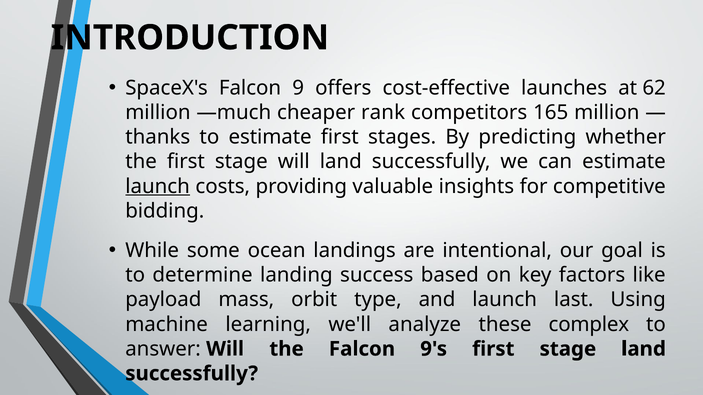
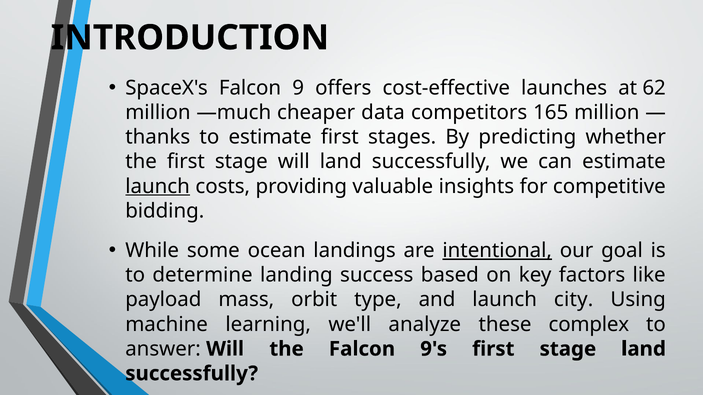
rank: rank -> data
intentional underline: none -> present
last: last -> city
